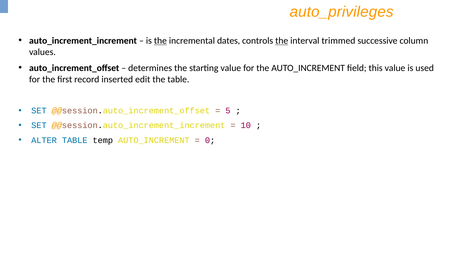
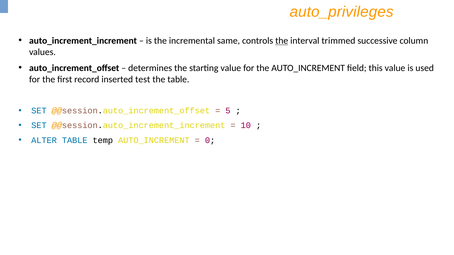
the at (160, 41) underline: present -> none
dates: dates -> same
edit: edit -> test
